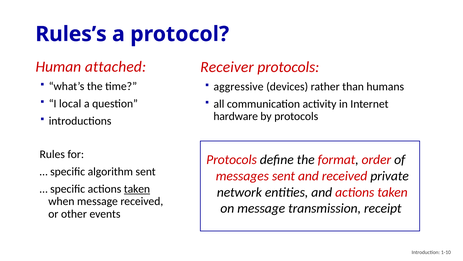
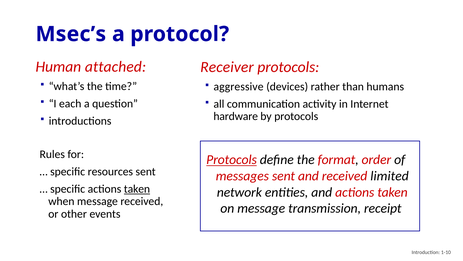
Rules’s: Rules’s -> Msec’s
local: local -> each
Protocols at (232, 159) underline: none -> present
algorithm: algorithm -> resources
private: private -> limited
